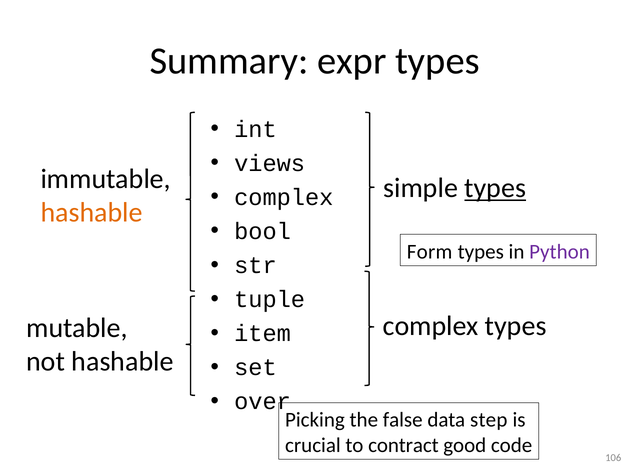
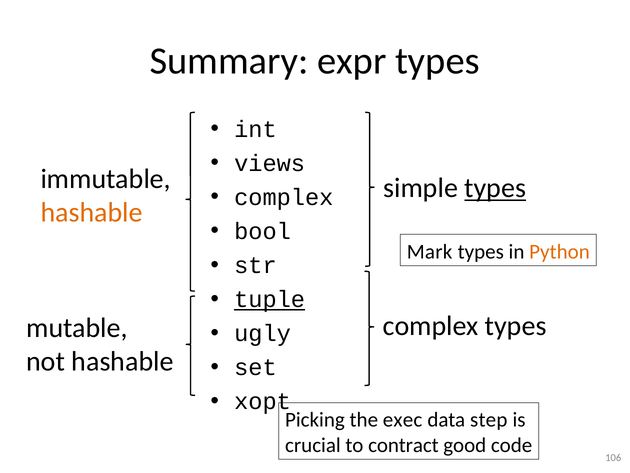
Form: Form -> Mark
Python colour: purple -> orange
tuple underline: none -> present
item: item -> ugly
over: over -> xopt
false: false -> exec
